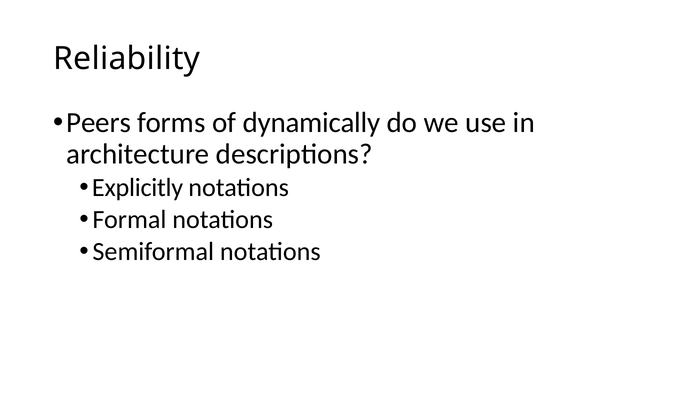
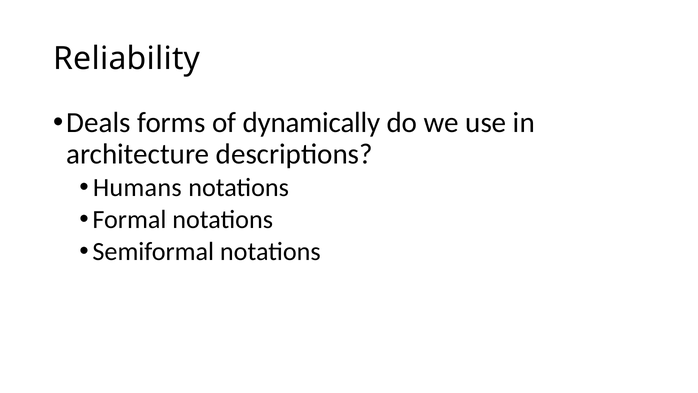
Peers: Peers -> Deals
Explicitly: Explicitly -> Humans
